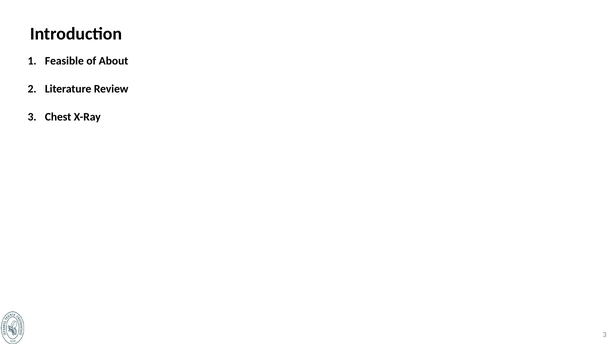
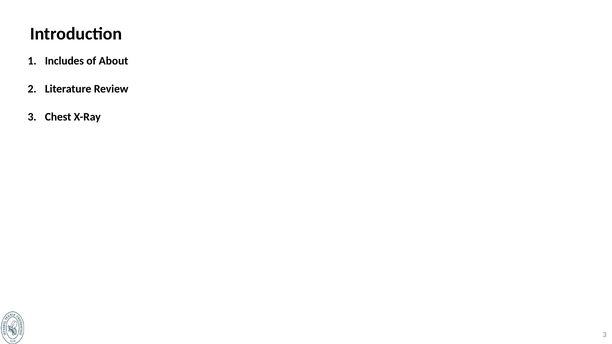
Feasible: Feasible -> Includes
